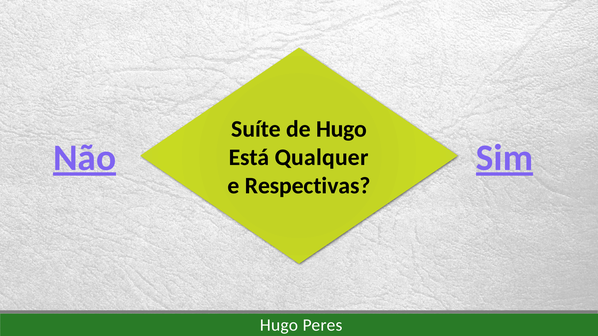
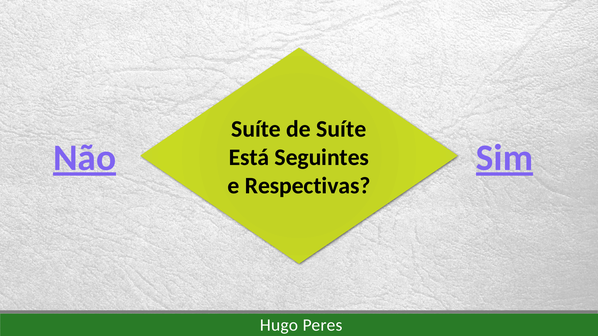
de Hugo: Hugo -> Suíte
Qualquer: Qualquer -> Seguintes
